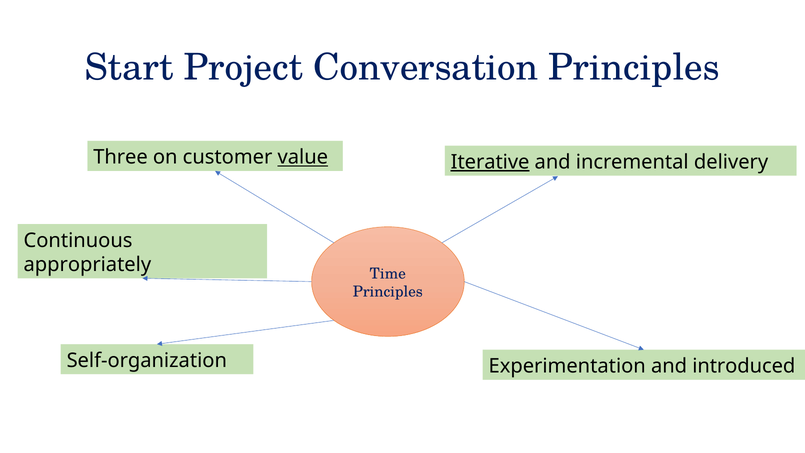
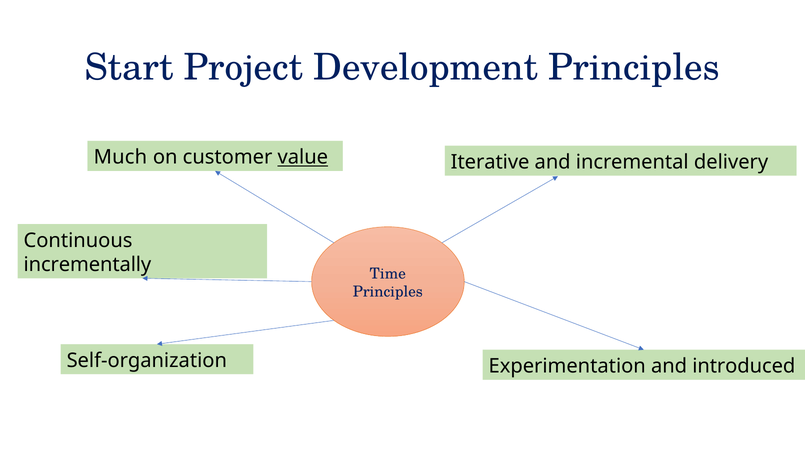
Conversation: Conversation -> Development
Three: Three -> Much
Iterative underline: present -> none
appropriately: appropriately -> incrementally
